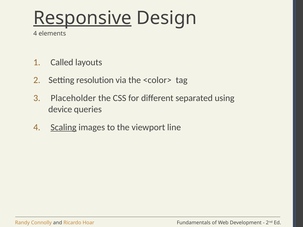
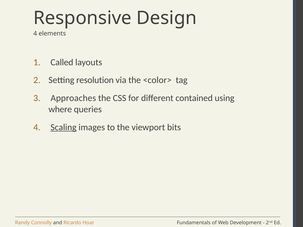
Responsive underline: present -> none
Placeholder: Placeholder -> Approaches
separated: separated -> contained
device: device -> where
line: line -> bits
